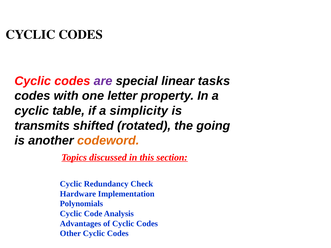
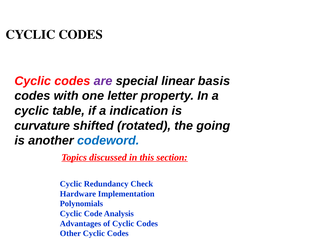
tasks: tasks -> basis
simplicity: simplicity -> indication
transmits: transmits -> curvature
codeword colour: orange -> blue
